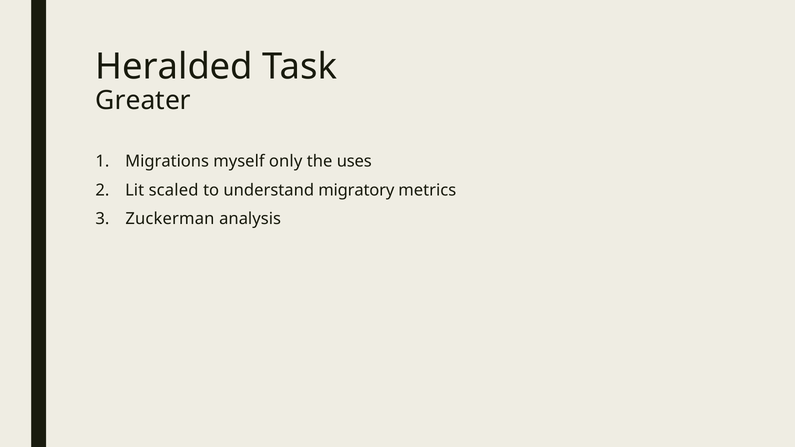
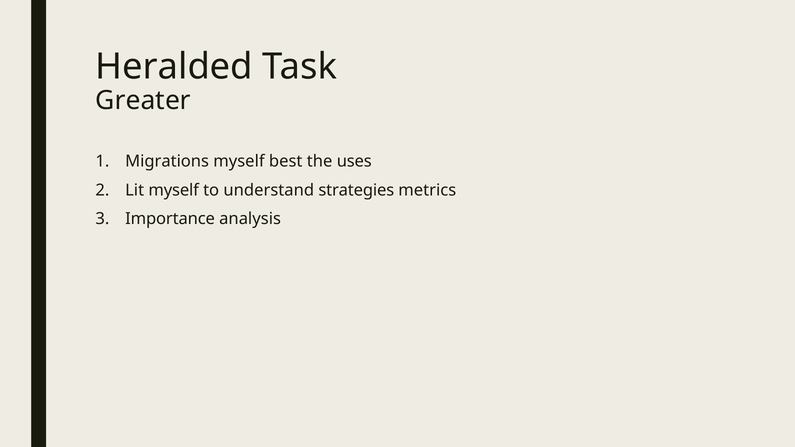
only: only -> best
Lit scaled: scaled -> myself
migratory: migratory -> strategies
Zuckerman: Zuckerman -> Importance
